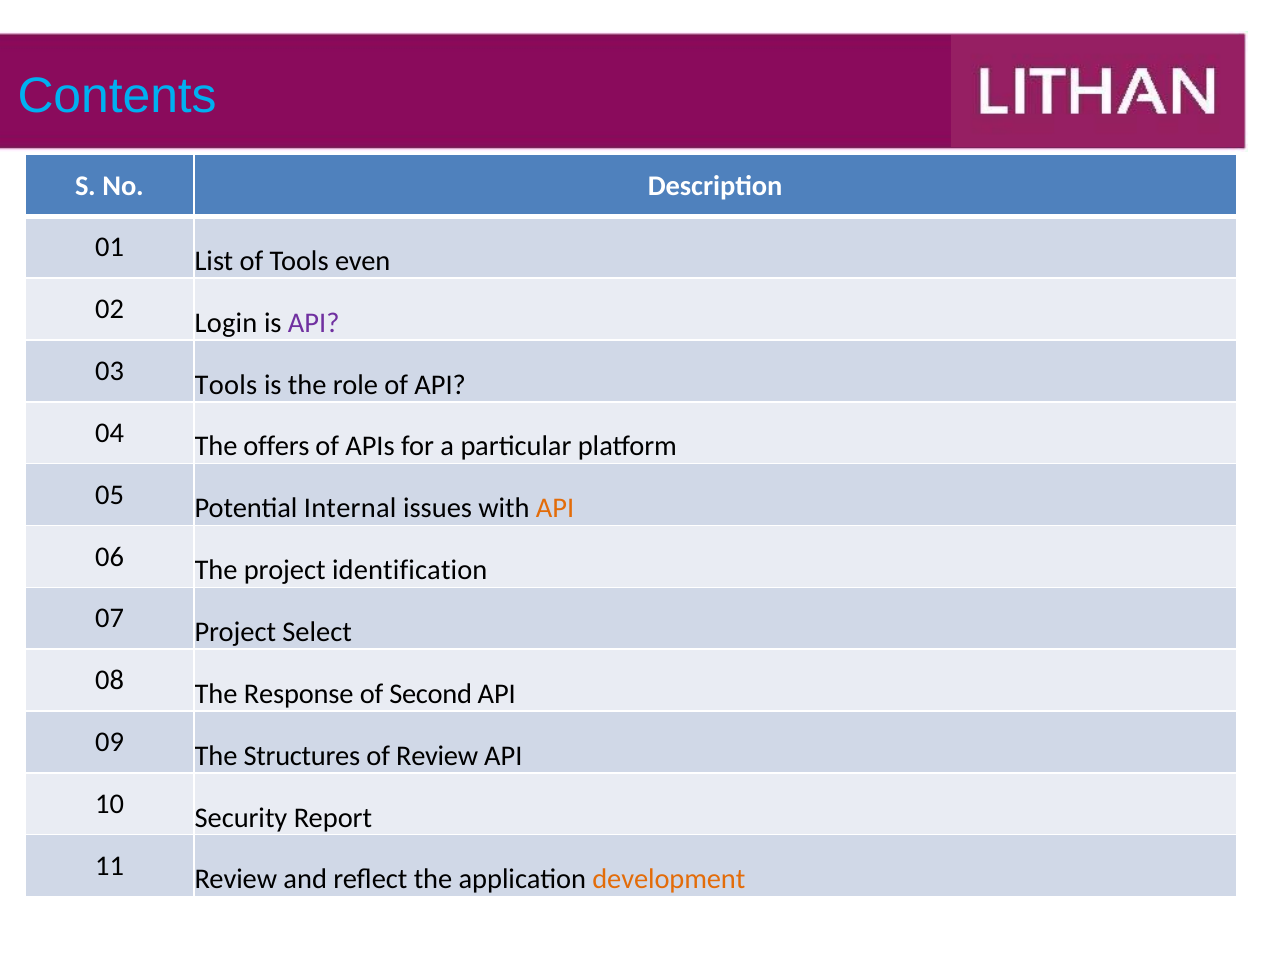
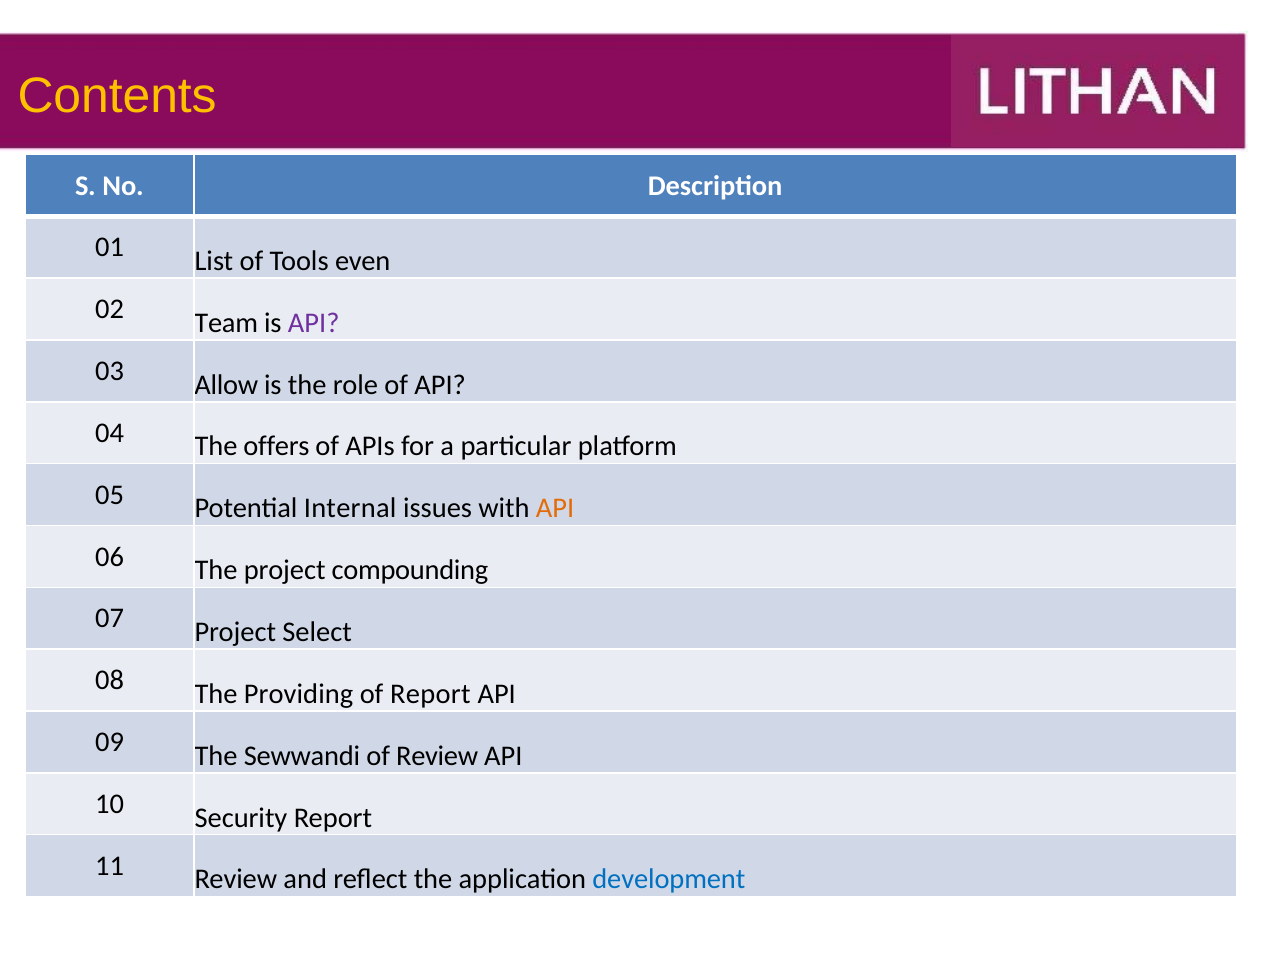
Contents at (117, 96) colour: light blue -> yellow
Login: Login -> Team
03 Tools: Tools -> Allow
identification: identification -> compounding
Response: Response -> Providing
of Second: Second -> Report
Structures: Structures -> Sewwandi
development colour: orange -> blue
